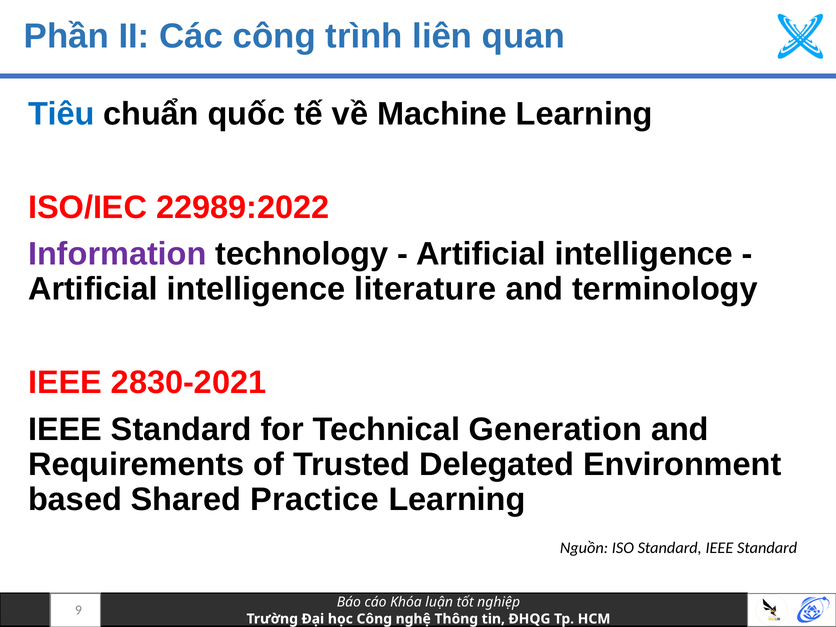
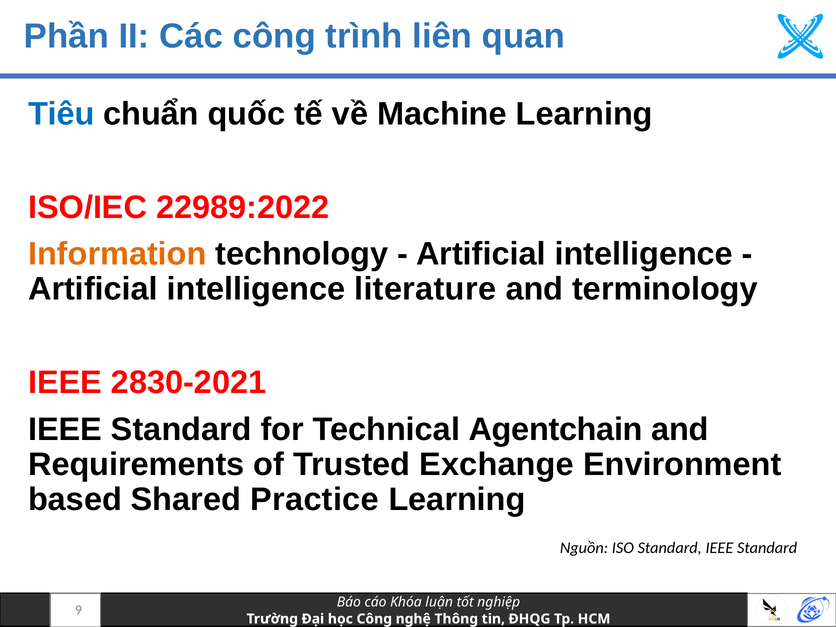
Information colour: purple -> orange
Generation: Generation -> Agentchain
Delegated: Delegated -> Exchange
